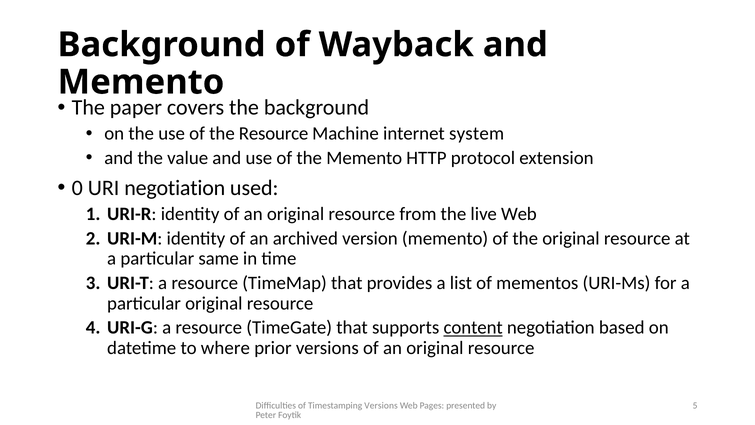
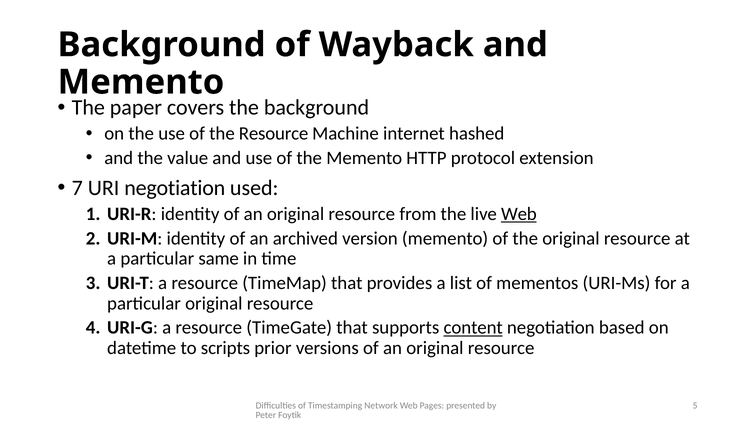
system: system -> hashed
0: 0 -> 7
Web at (519, 214) underline: none -> present
where: where -> scripts
Timestamping Versions: Versions -> Network
